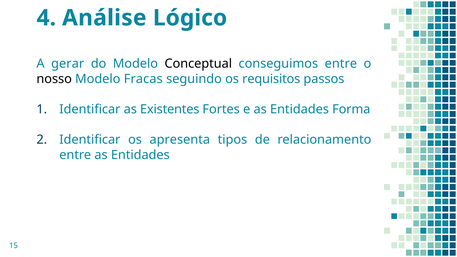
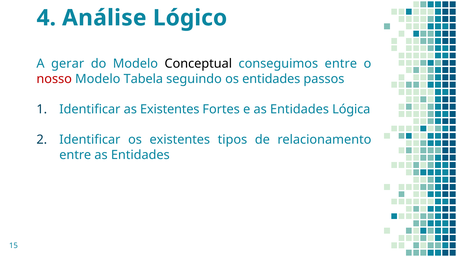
nosso colour: black -> red
Fracas: Fracas -> Tabela
os requisitos: requisitos -> entidades
Forma: Forma -> Lógica
os apresenta: apresenta -> existentes
